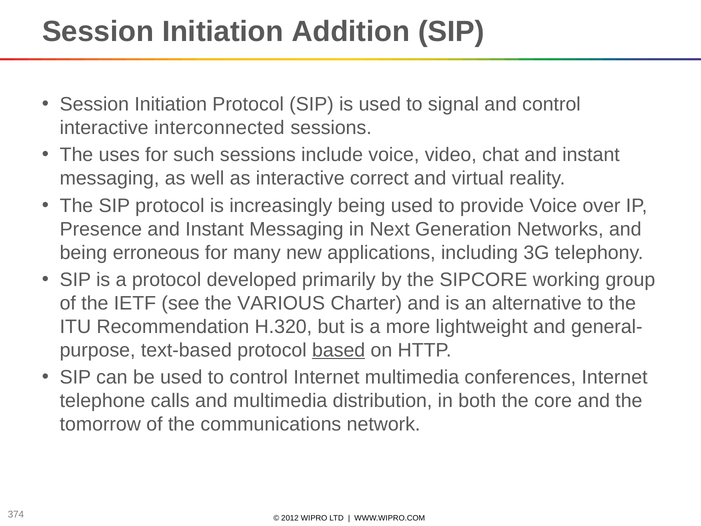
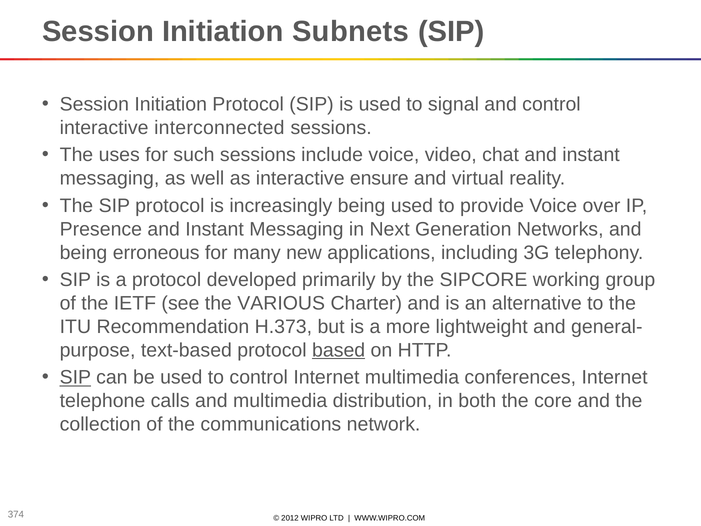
Addition: Addition -> Subnets
correct: correct -> ensure
H.320: H.320 -> H.373
SIP at (75, 377) underline: none -> present
tomorrow: tomorrow -> collection
